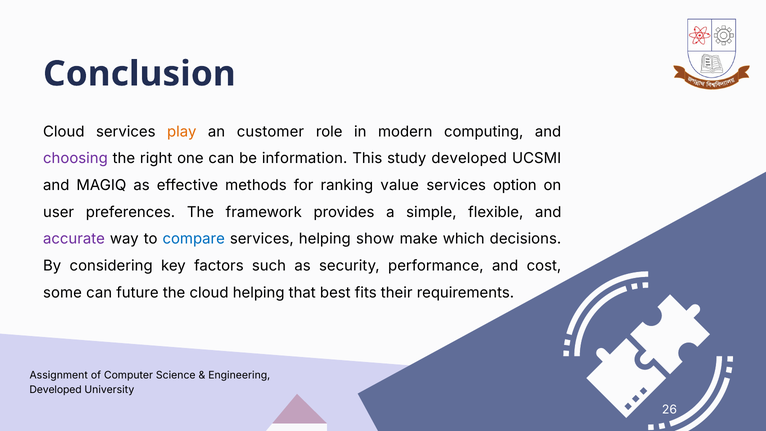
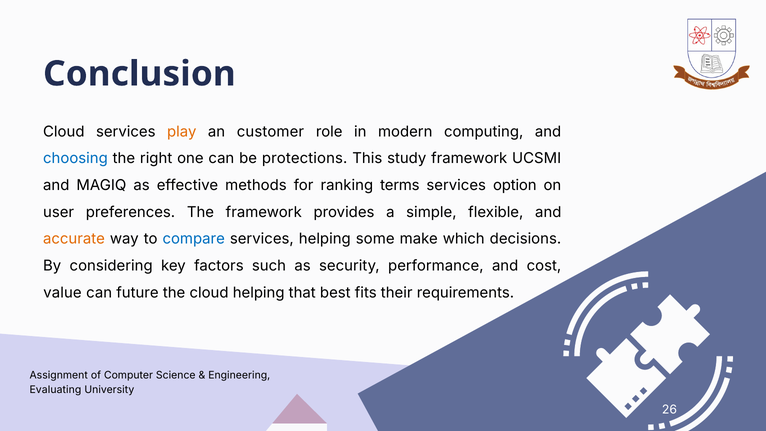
choosing colour: purple -> blue
information: information -> protections
study developed: developed -> framework
value: value -> terms
accurate colour: purple -> orange
show: show -> some
some: some -> value
Developed at (56, 390): Developed -> Evaluating
